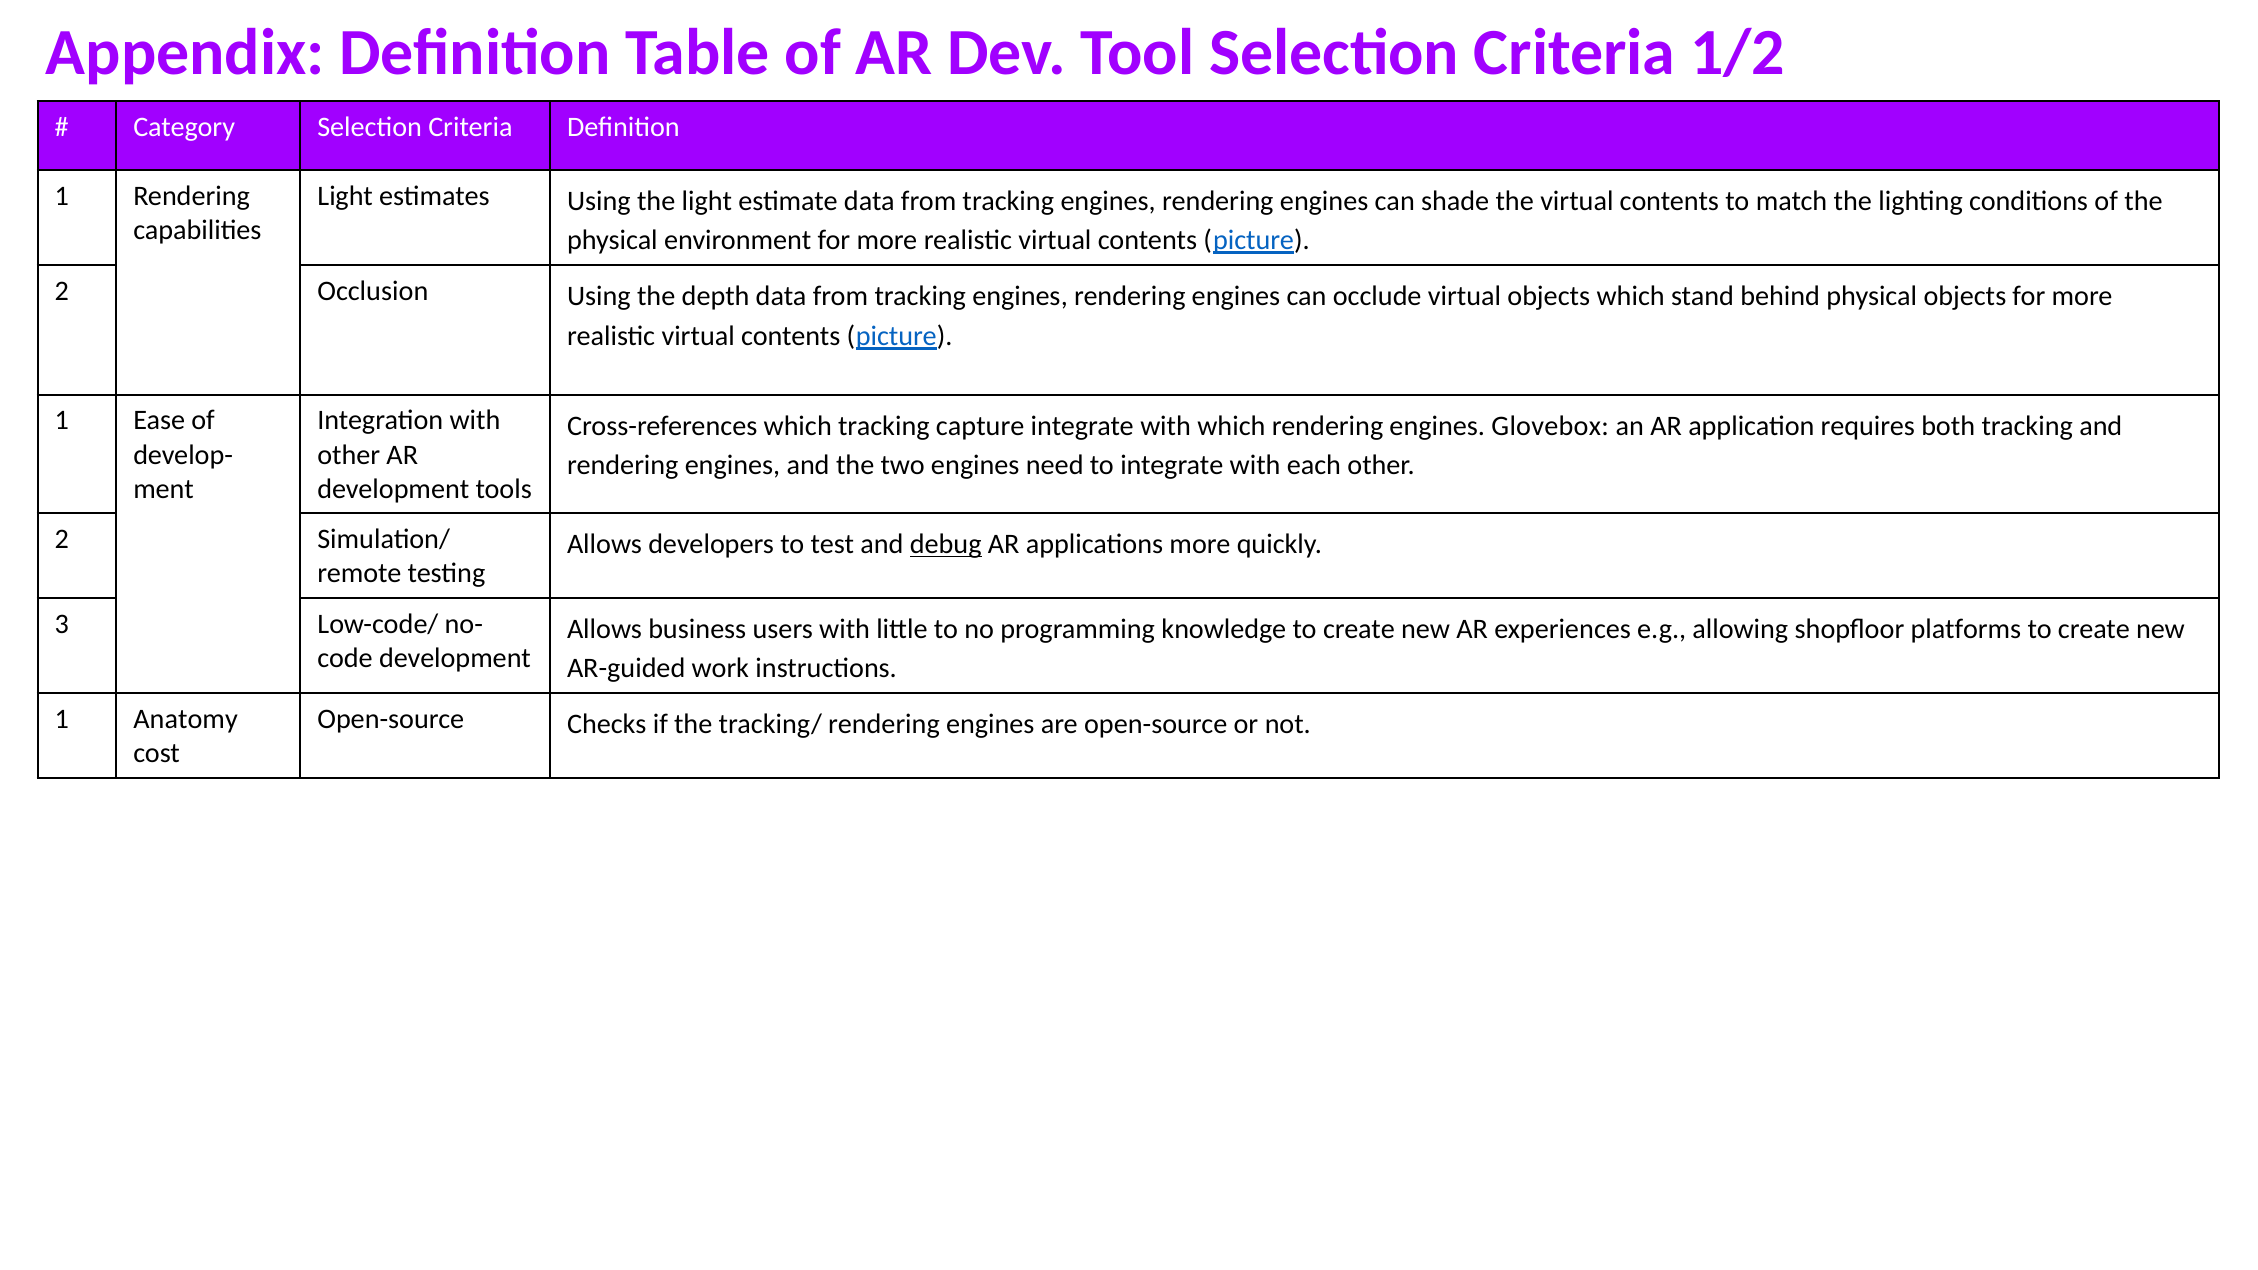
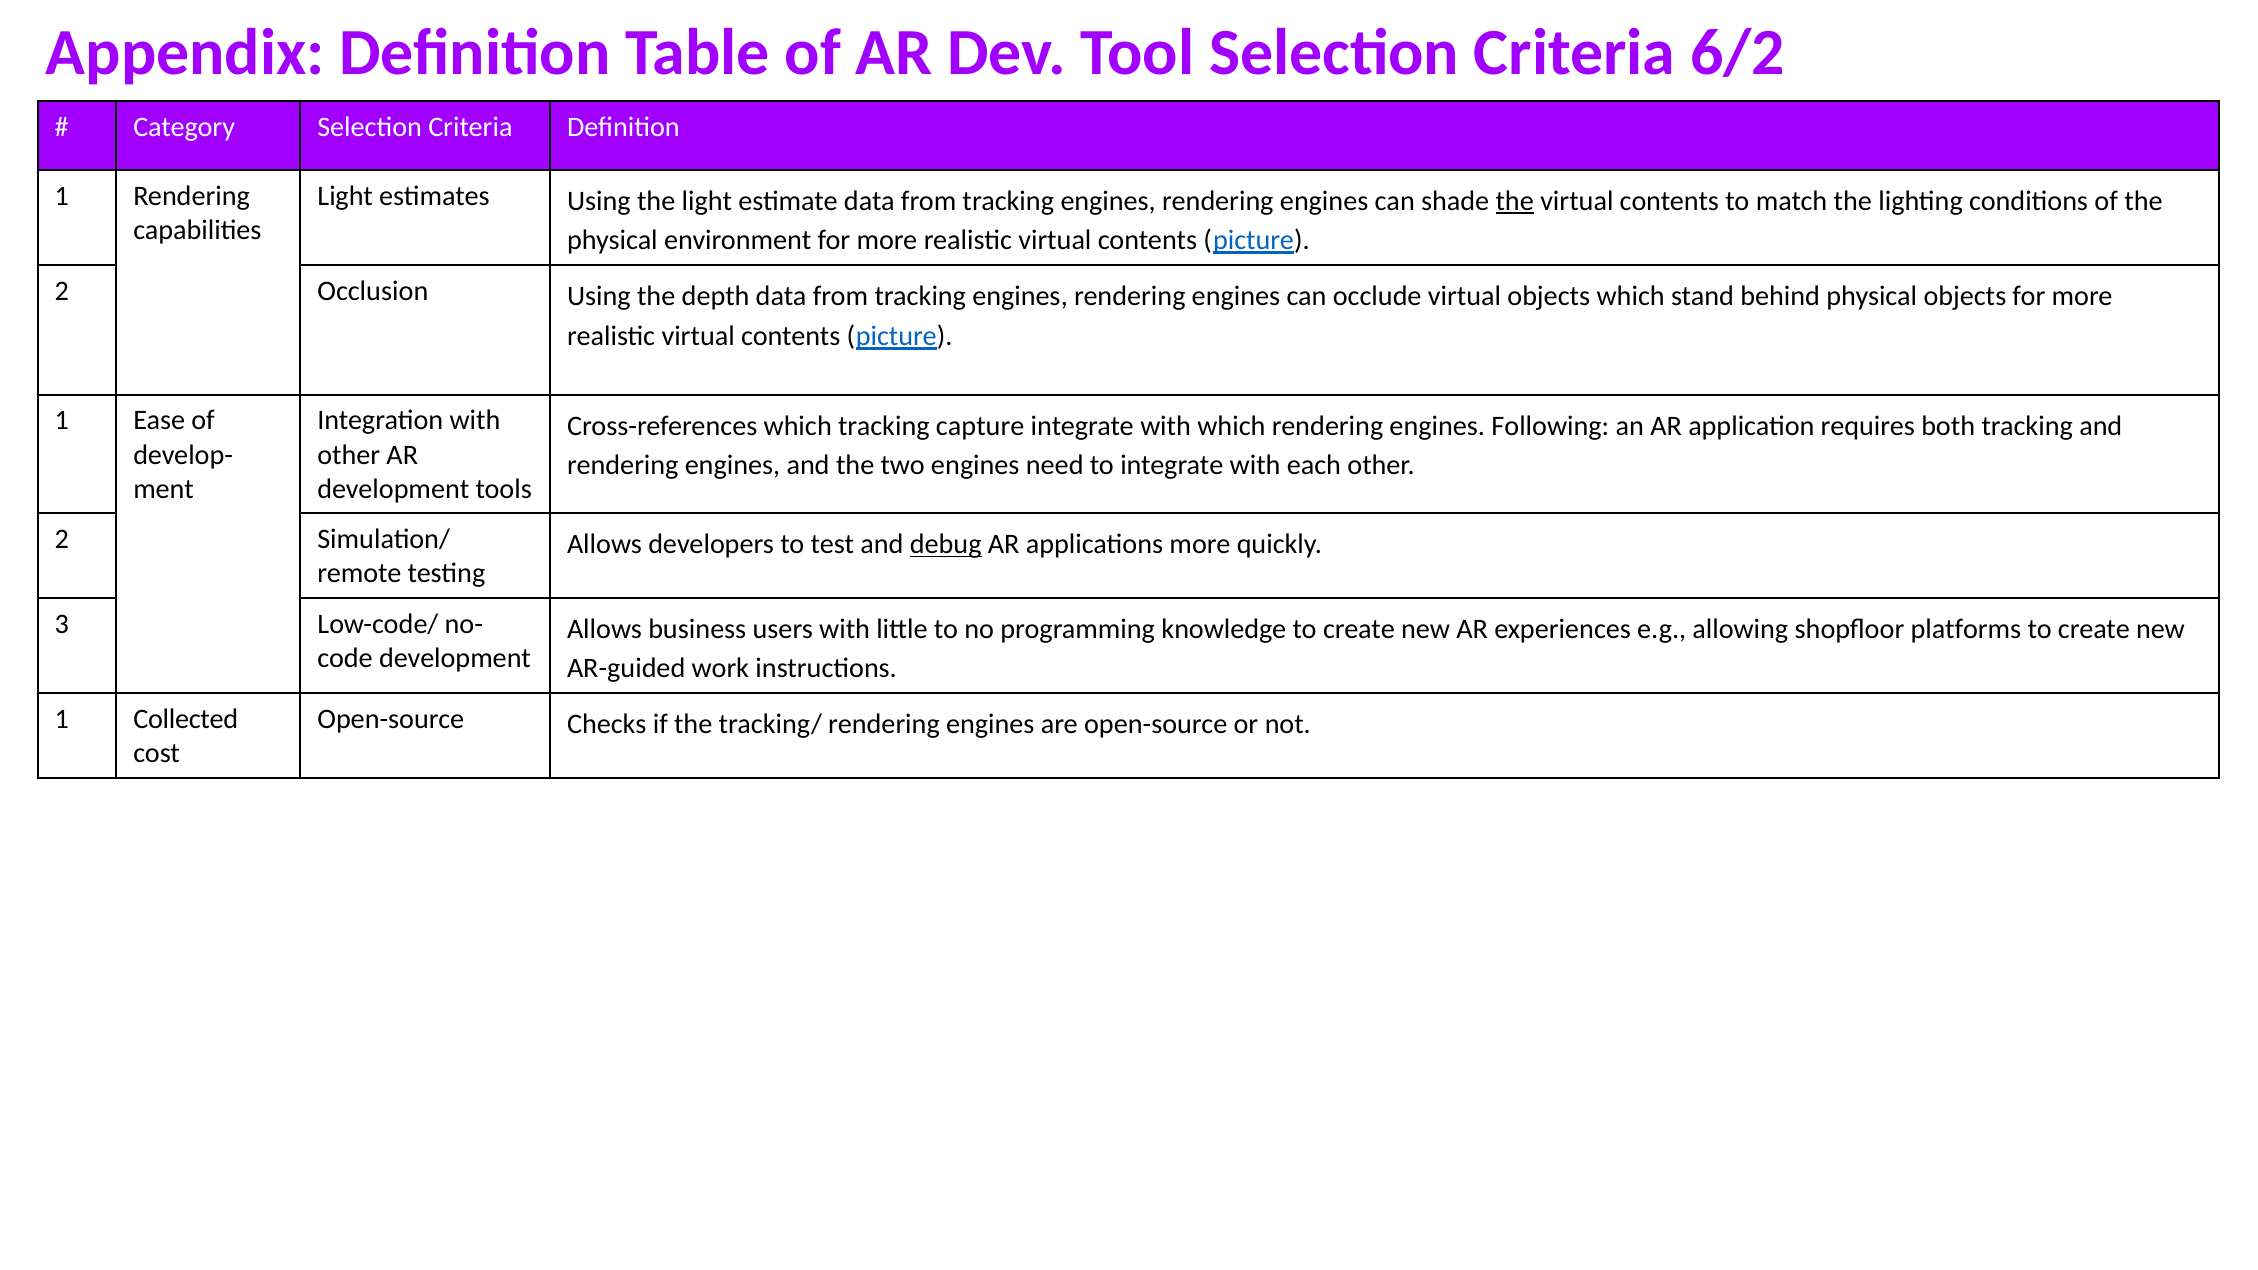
1/2: 1/2 -> 6/2
the at (1515, 201) underline: none -> present
Glovebox: Glovebox -> Following
Anatomy: Anatomy -> Collected
